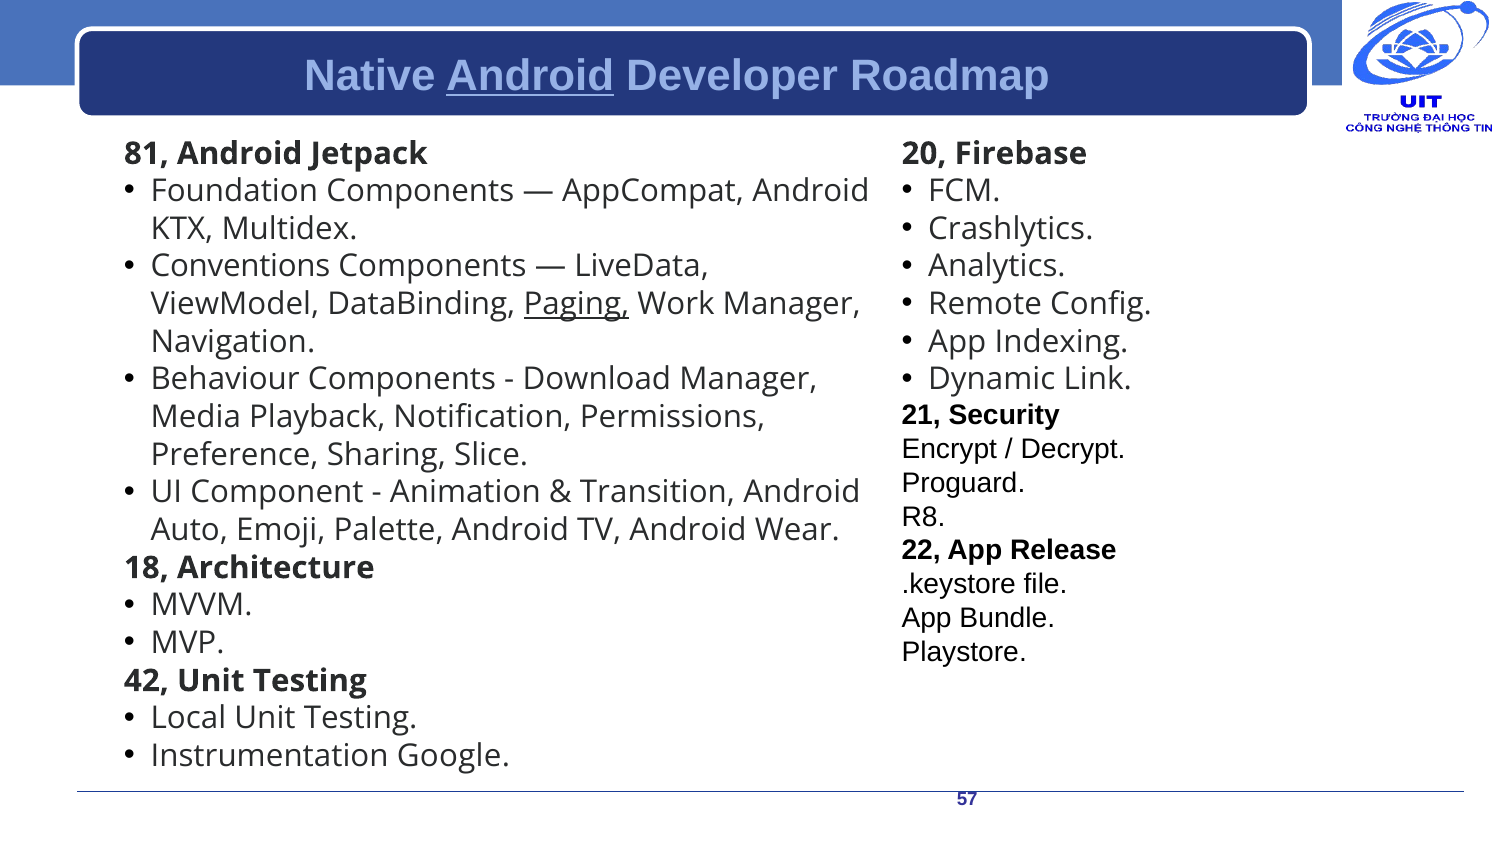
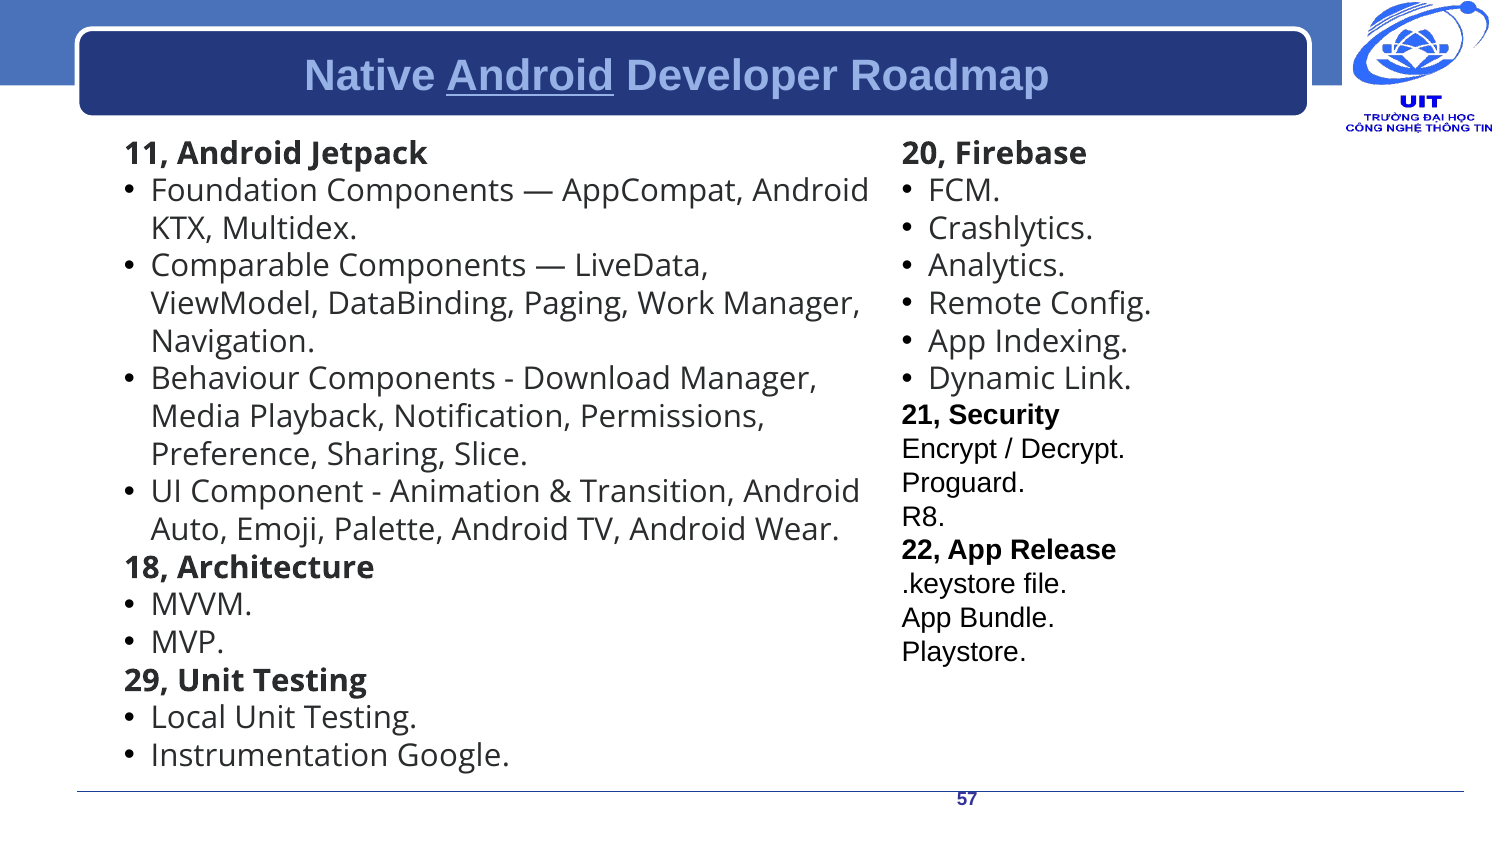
81: 81 -> 11
Conventions: Conventions -> Comparable
Paging underline: present -> none
42: 42 -> 29
